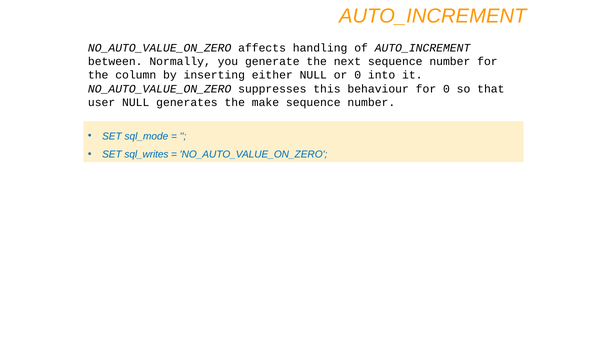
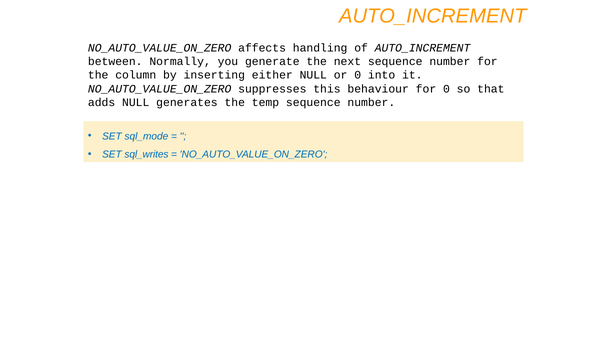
user: user -> adds
make: make -> temp
